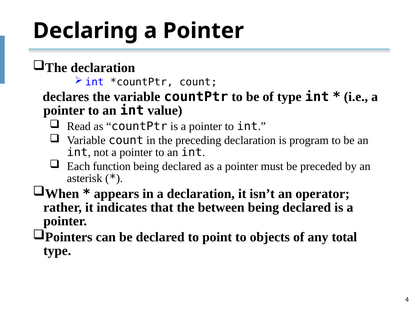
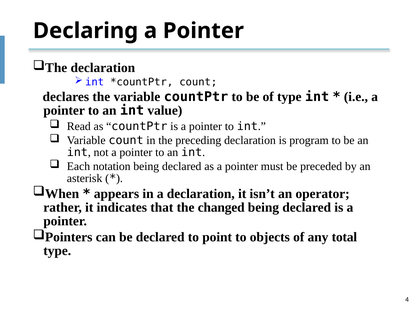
function: function -> notation
between: between -> changed
